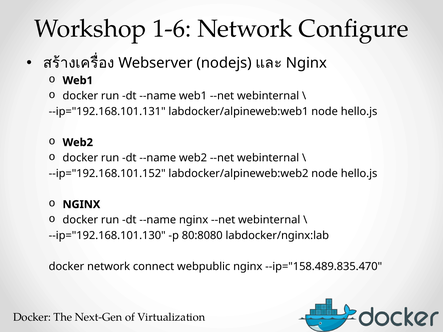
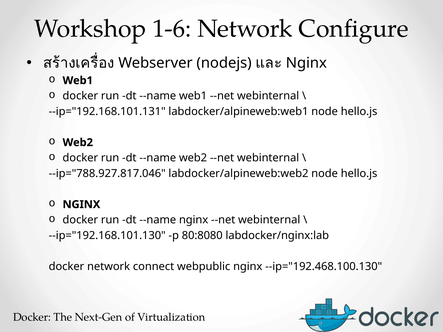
--ip="192.168.101.152: --ip="192.168.101.152 -> --ip="788.927.817.046
--ip="158.489.835.470: --ip="158.489.835.470 -> --ip="192.468.100.130
